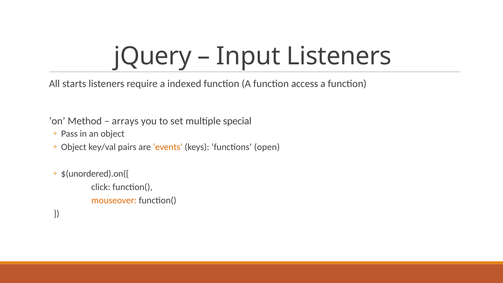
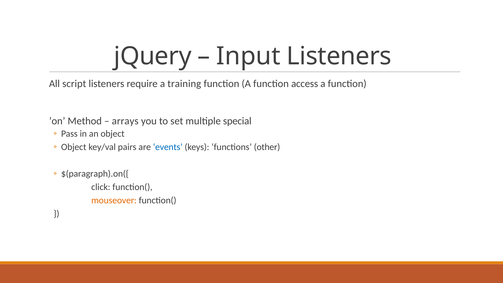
starts: starts -> script
indexed: indexed -> training
events colour: orange -> blue
open: open -> other
$(unordered).on({: $(unordered).on({ -> $(paragraph).on({
